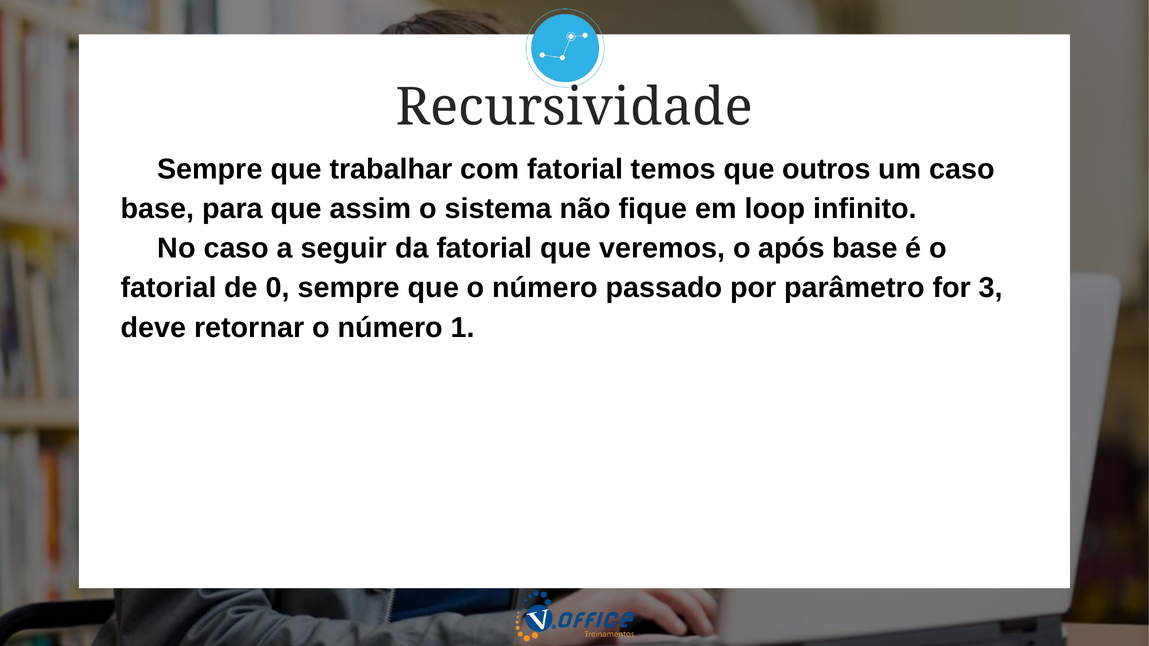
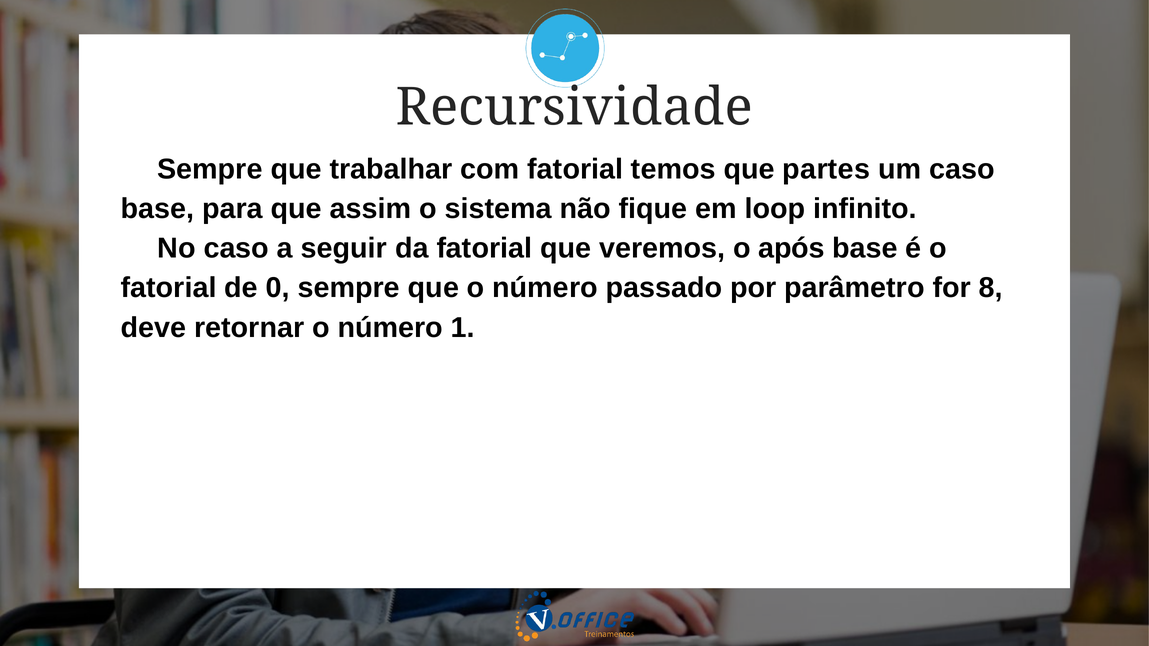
outros: outros -> partes
3: 3 -> 8
